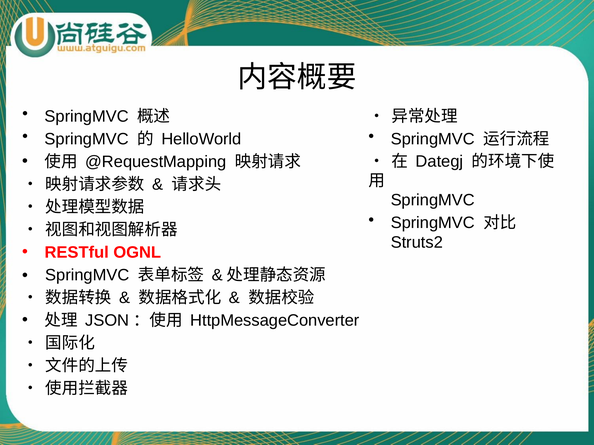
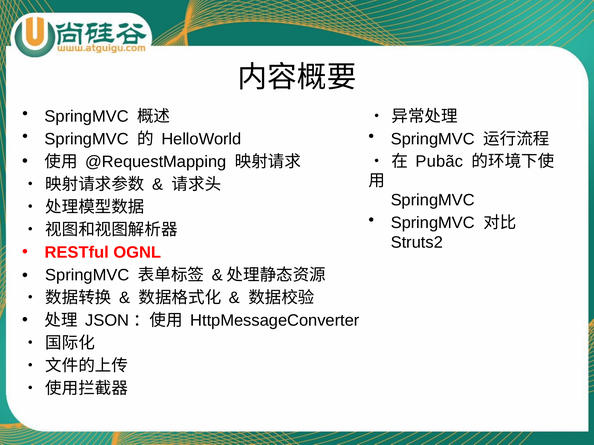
Dategj: Dategj -> Pubãc
